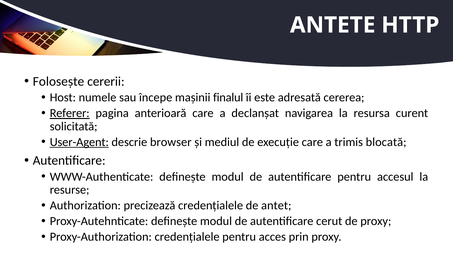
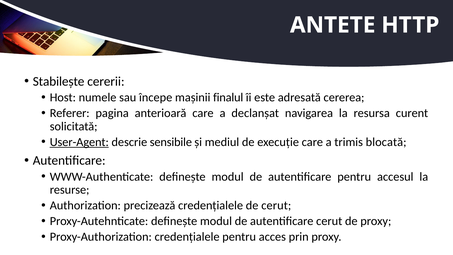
Folosește: Folosește -> Stabilește
Referer underline: present -> none
browser: browser -> sensibile
de antet: antet -> cerut
